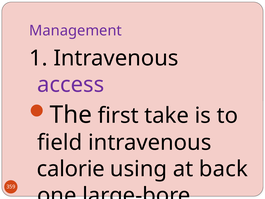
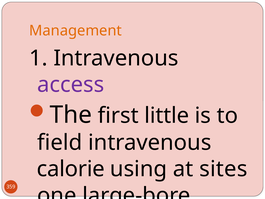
Management colour: purple -> orange
take: take -> little
back: back -> sites
